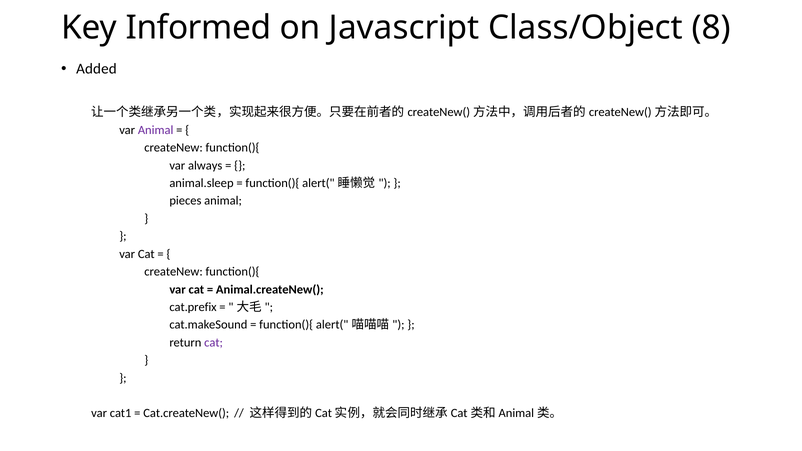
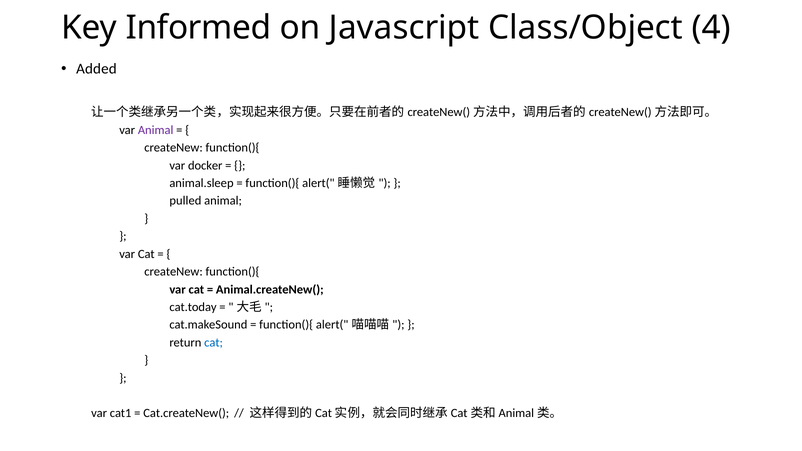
8: 8 -> 4
always: always -> docker
pieces: pieces -> pulled
cat.prefix: cat.prefix -> cat.today
cat at (214, 343) colour: purple -> blue
